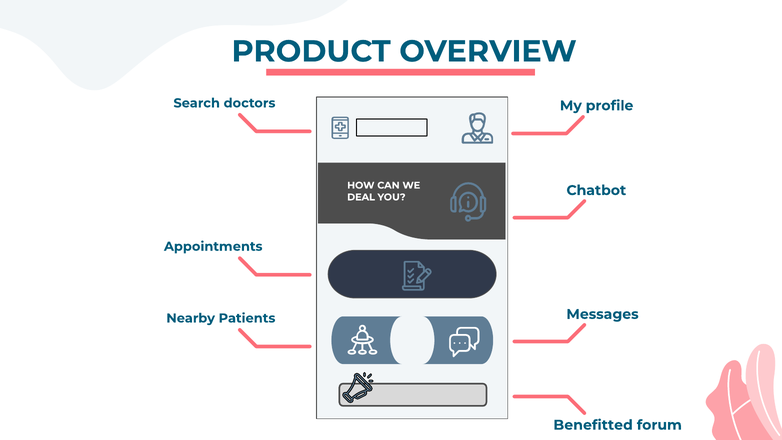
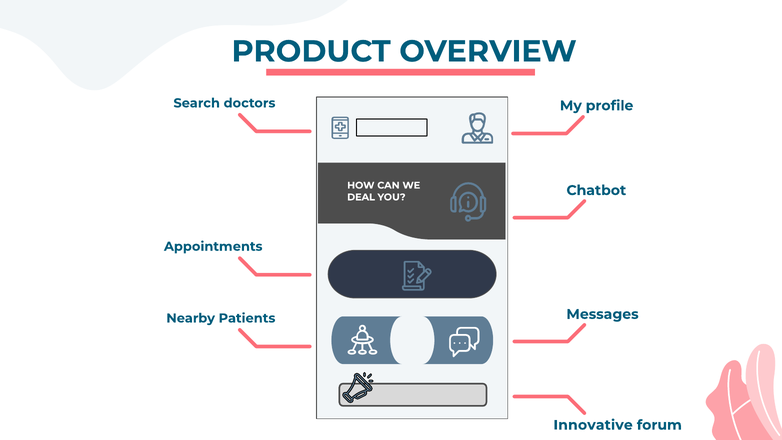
Benefitted: Benefitted -> Innovative
